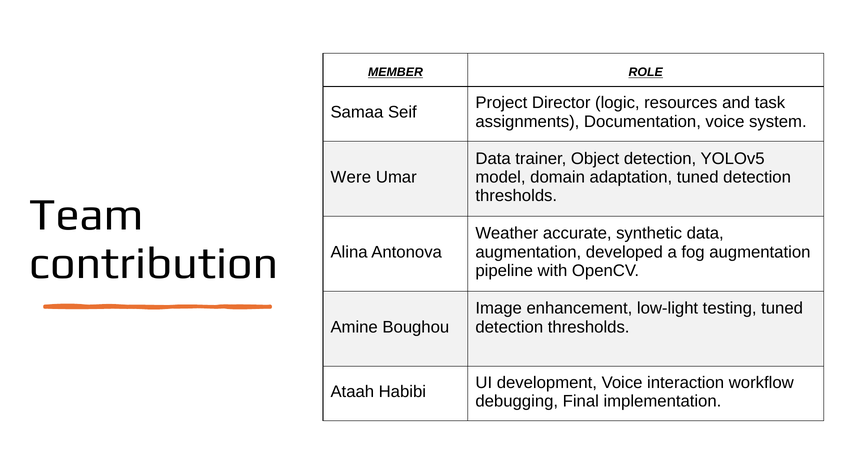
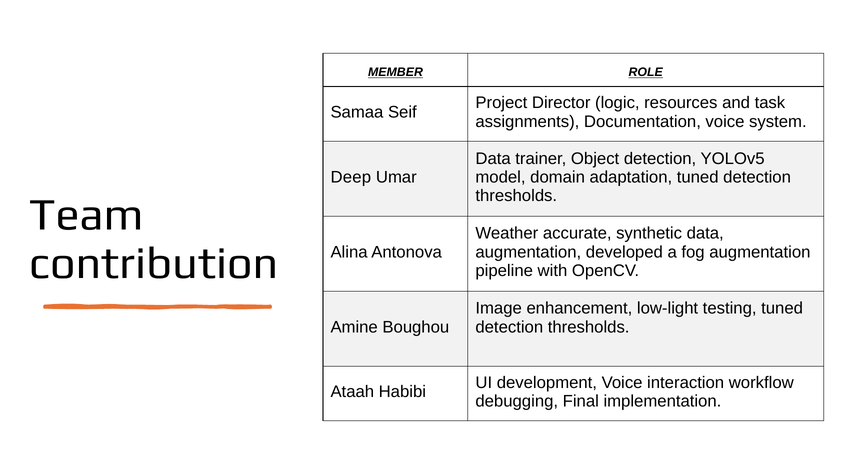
Were: Were -> Deep
